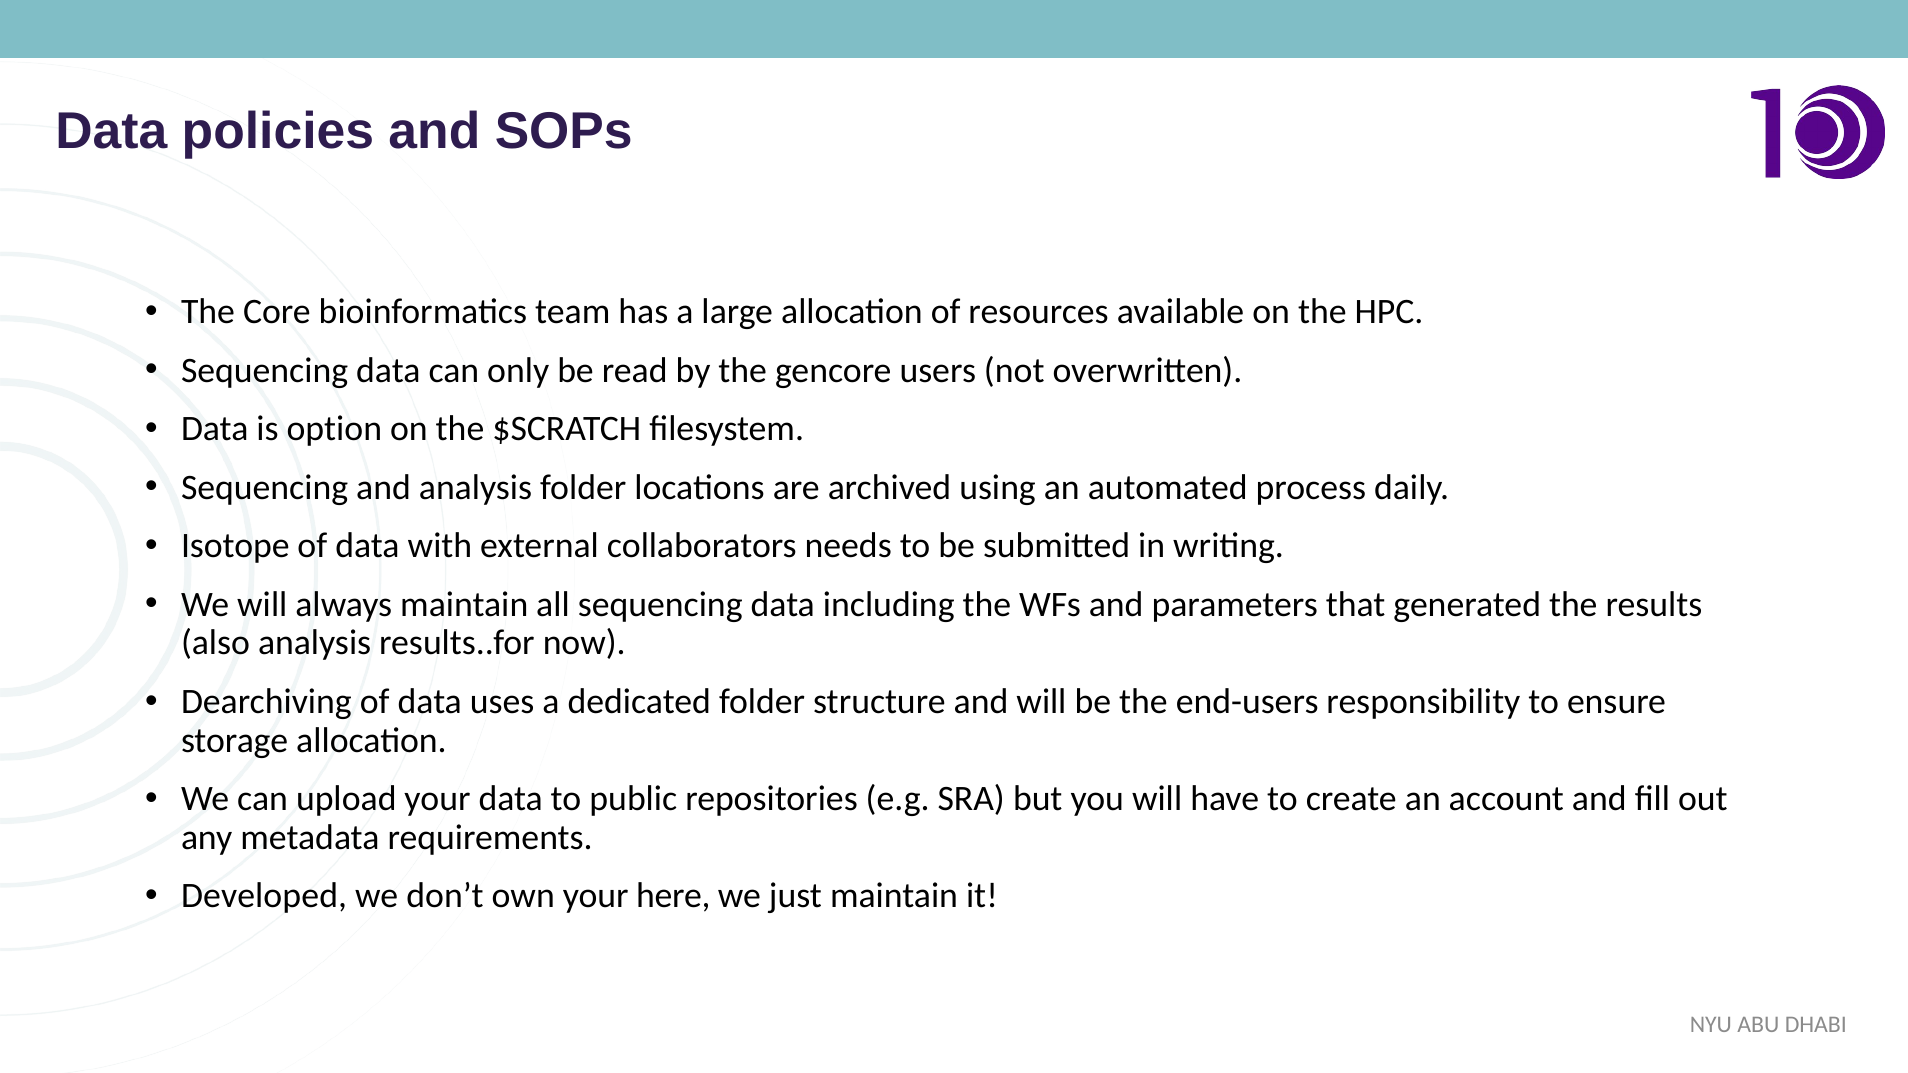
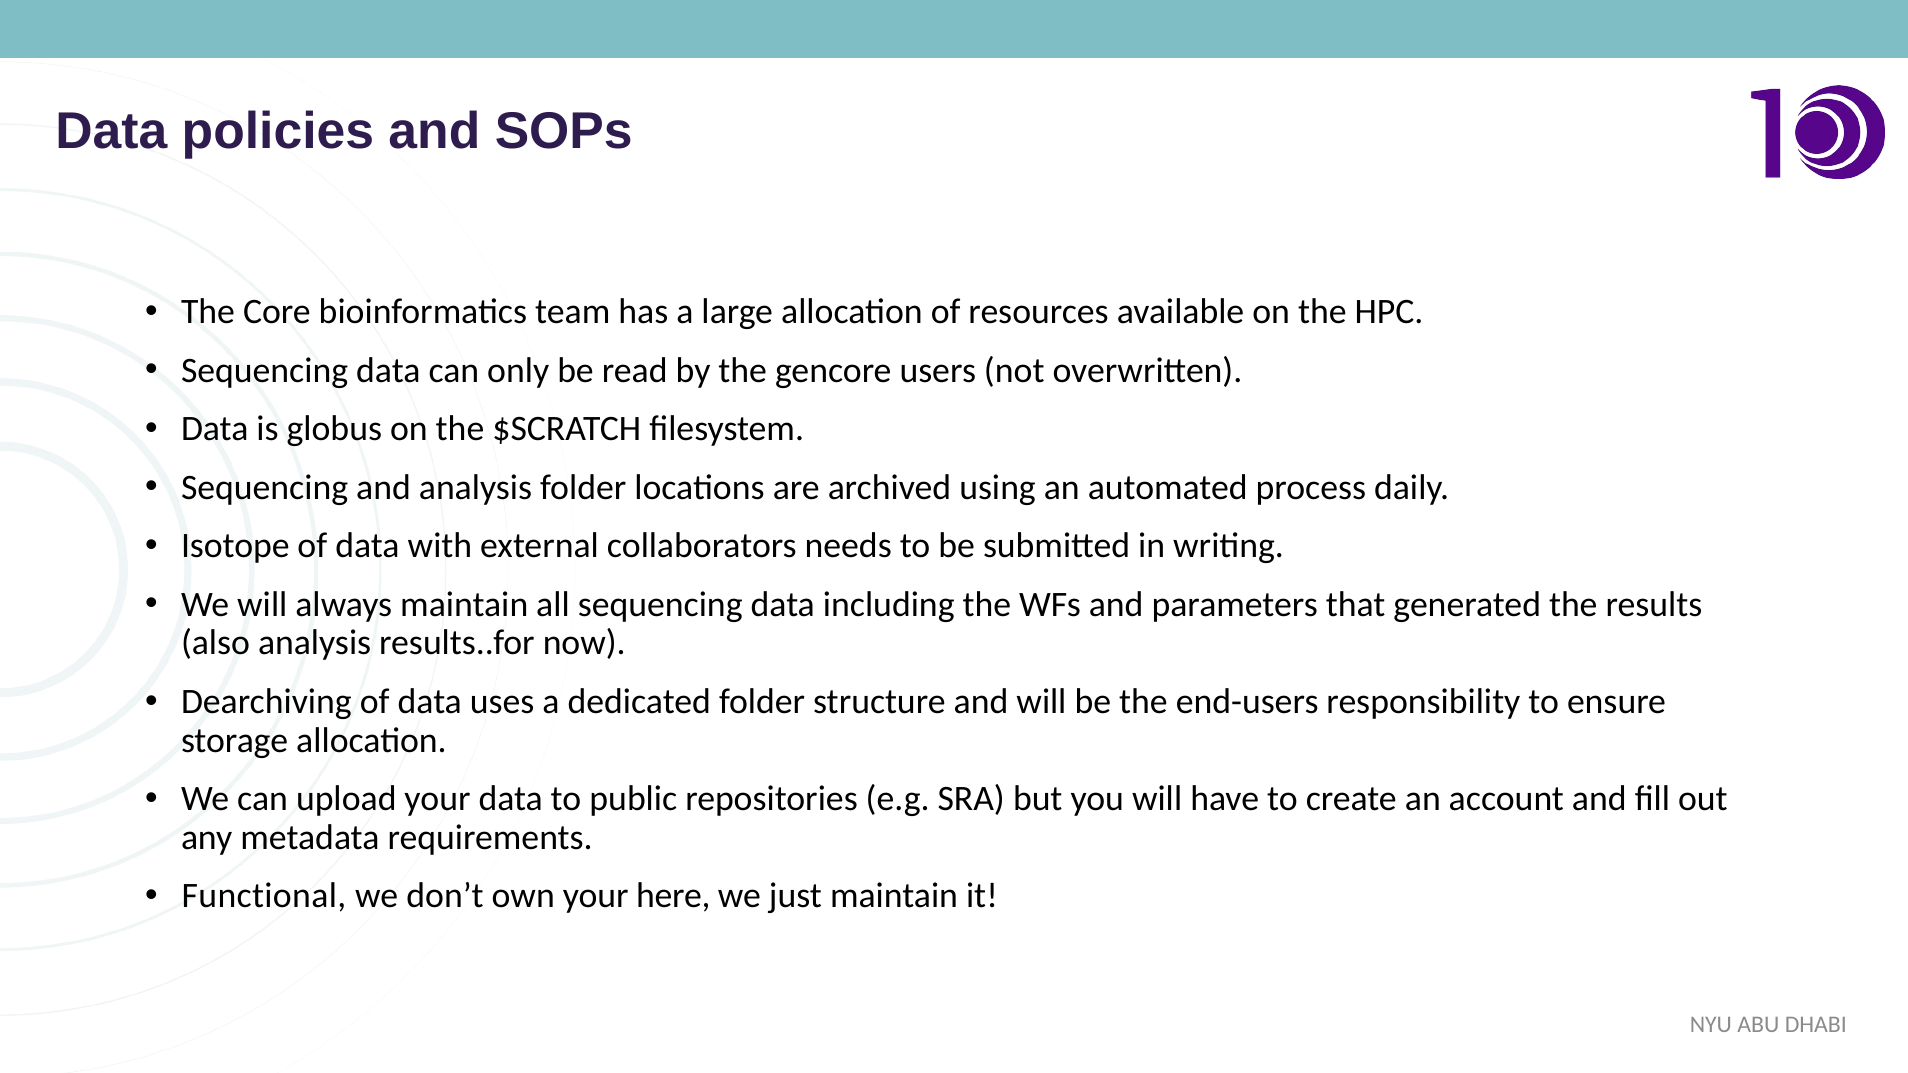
option: option -> globus
Developed: Developed -> Functional
